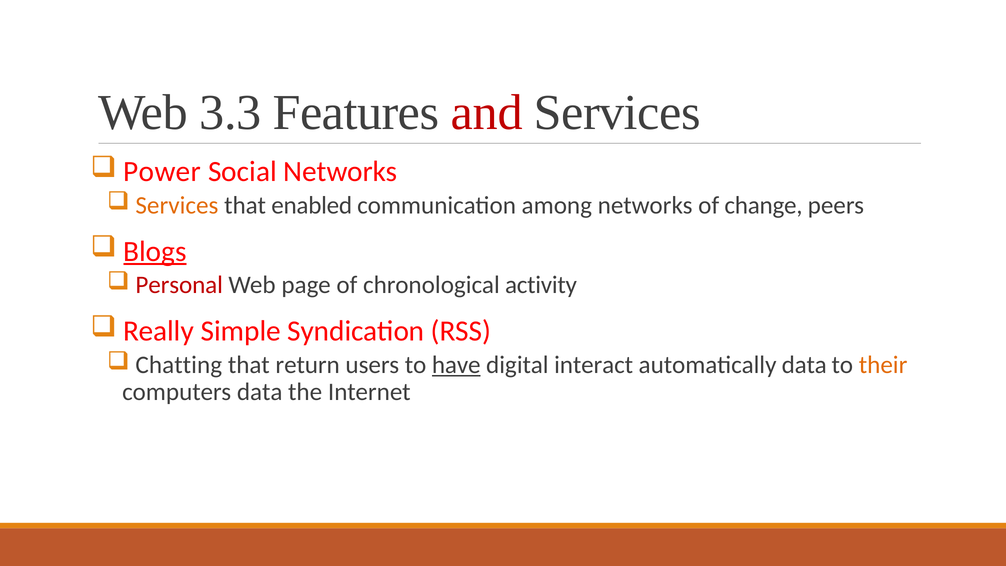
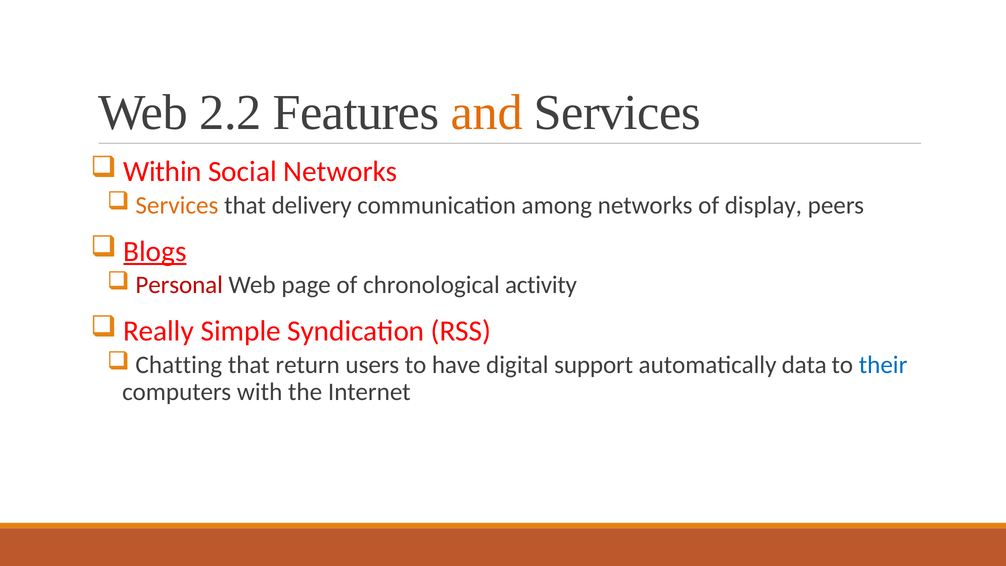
3.3: 3.3 -> 2.2
and colour: red -> orange
Power: Power -> Within
enabled: enabled -> delivery
change: change -> display
have underline: present -> none
interact: interact -> support
their colour: orange -> blue
computers data: data -> with
